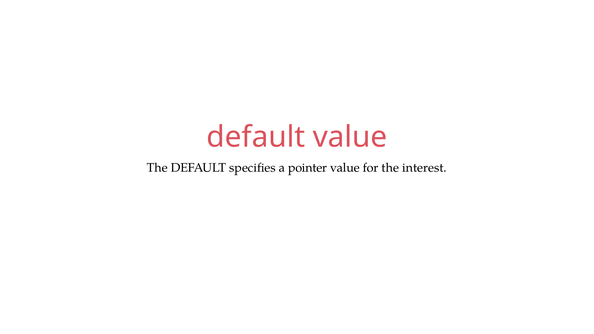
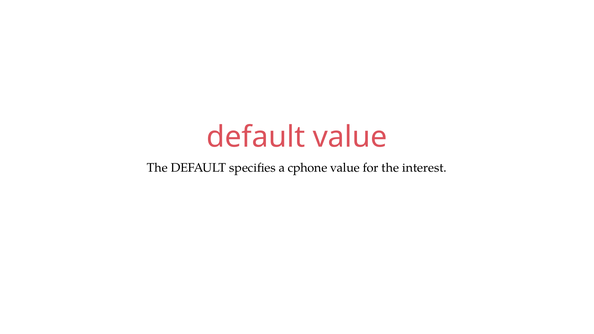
pointer: pointer -> cphone
